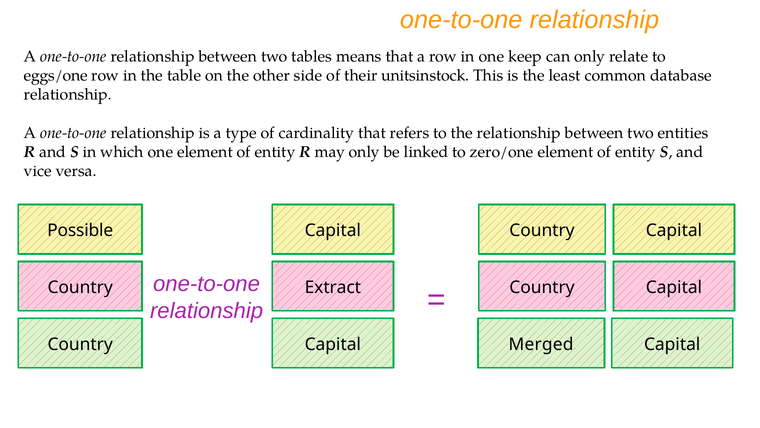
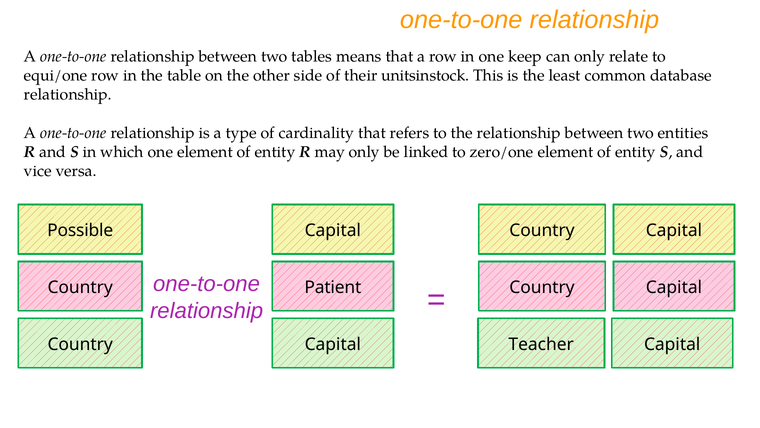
eggs/one: eggs/one -> equi/one
Extract: Extract -> Patient
Merged: Merged -> Teacher
